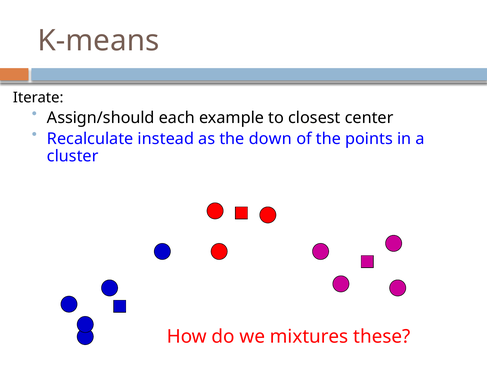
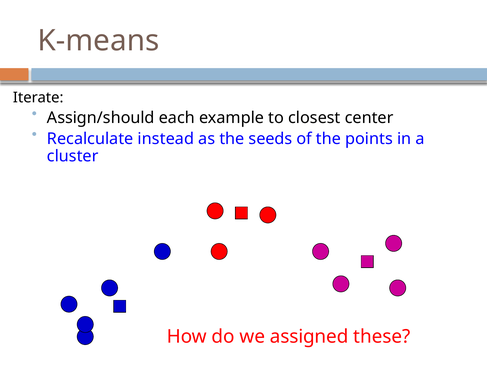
down: down -> seeds
mixtures: mixtures -> assigned
